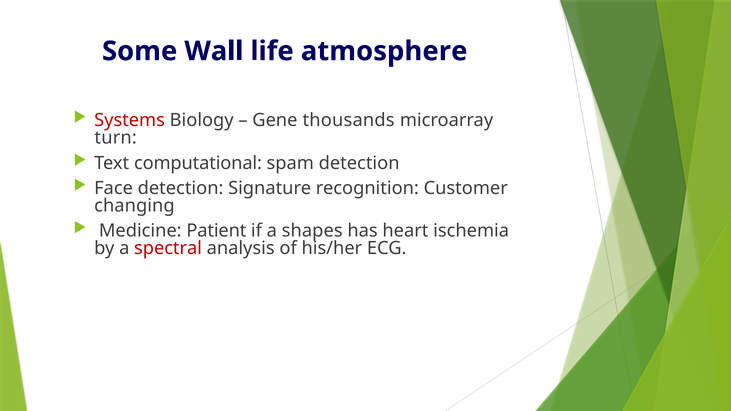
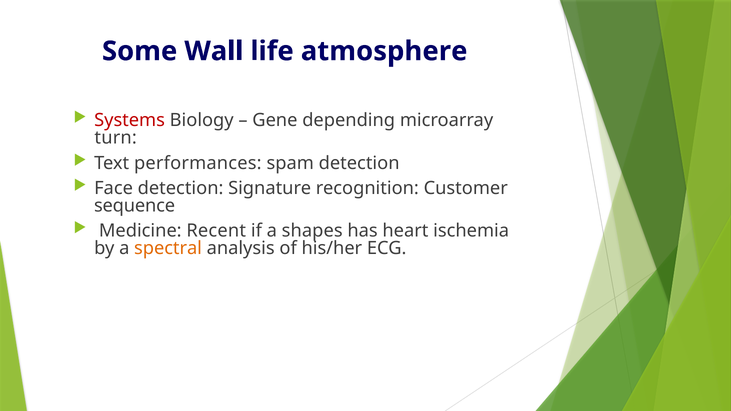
thousands: thousands -> depending
computational: computational -> performances
changing: changing -> sequence
Patient: Patient -> Recent
spectral colour: red -> orange
